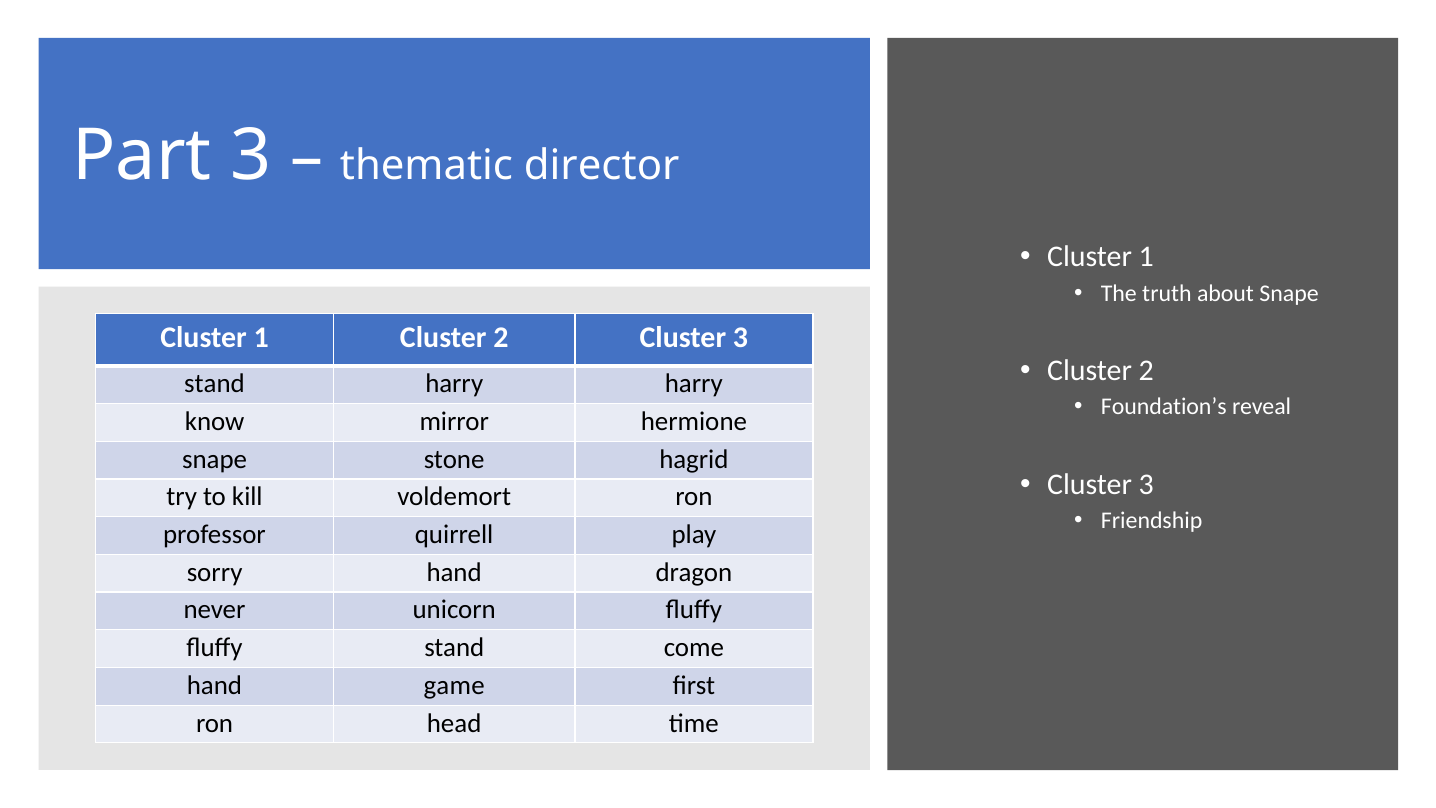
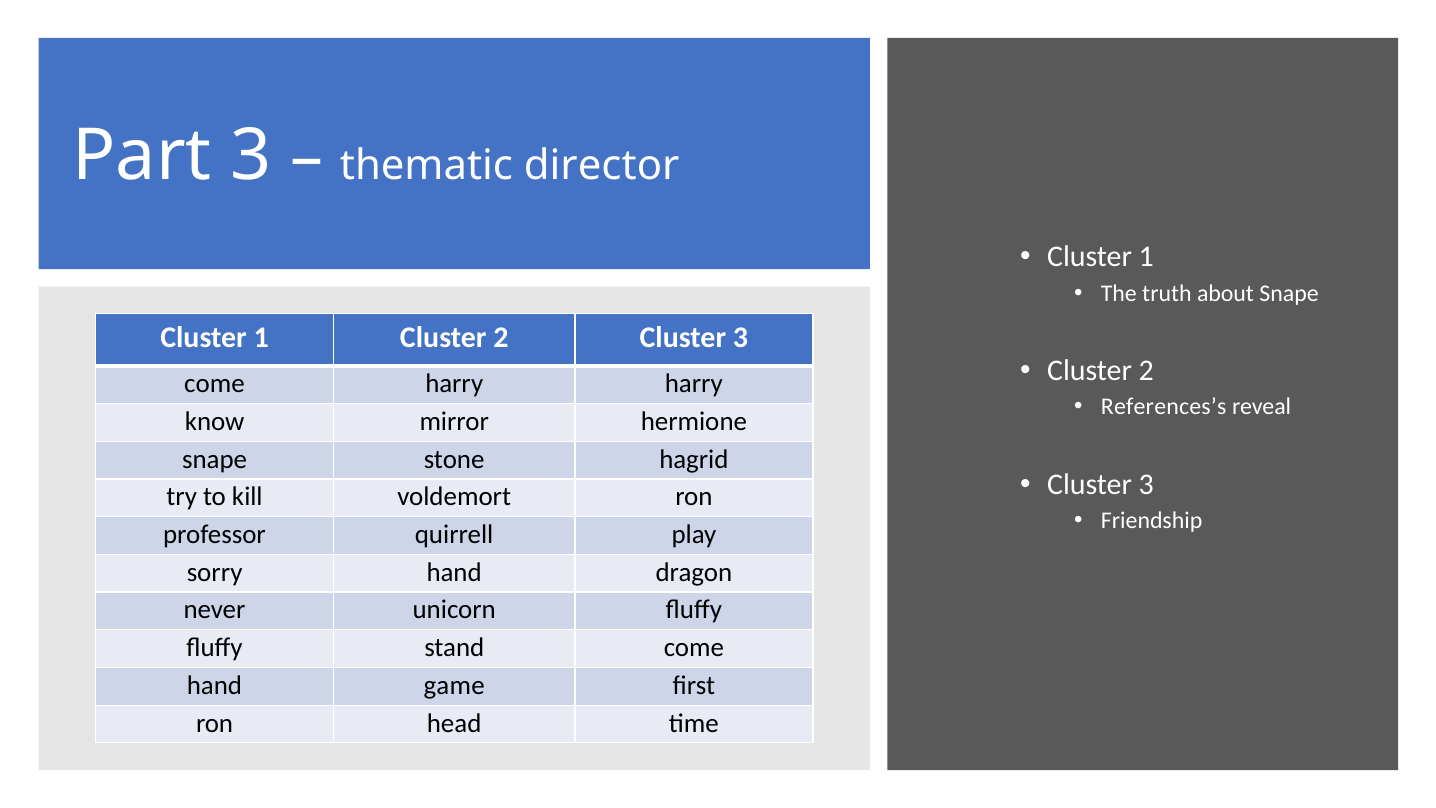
stand at (215, 384): stand -> come
Foundation’s: Foundation’s -> References’s
